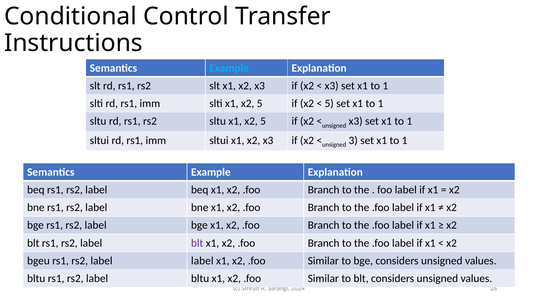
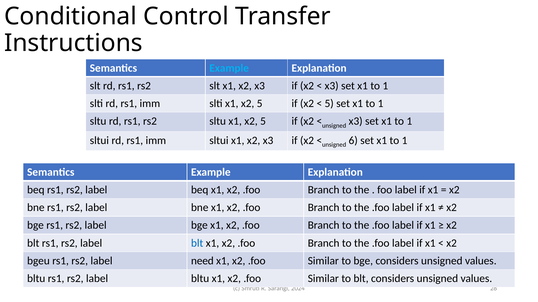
3: 3 -> 6
blt at (197, 244) colour: purple -> blue
label label: label -> need
